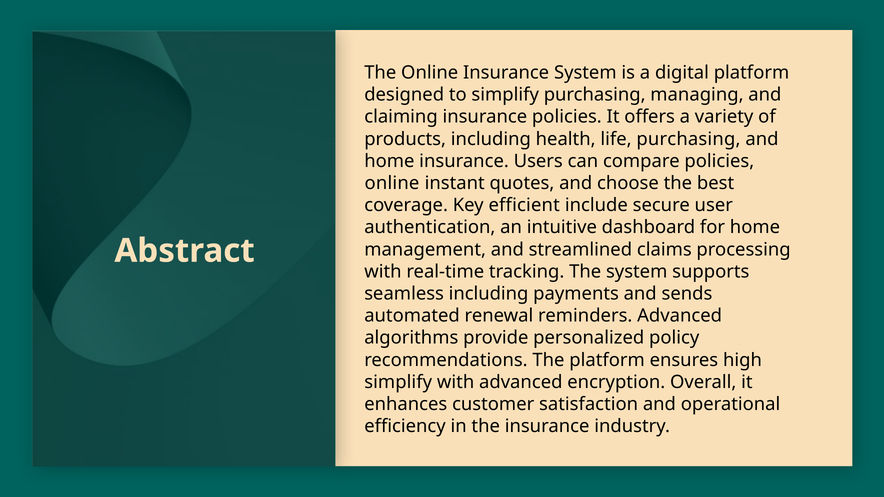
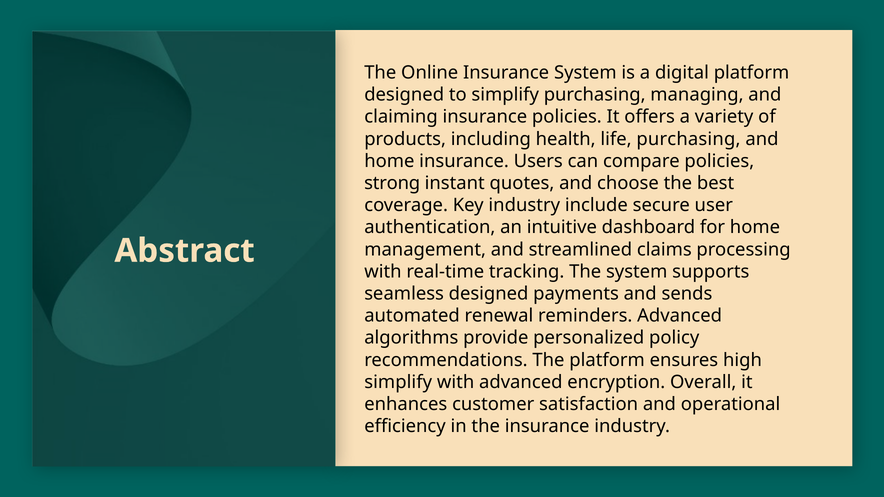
online at (392, 183): online -> strong
Key efficient: efficient -> industry
seamless including: including -> designed
